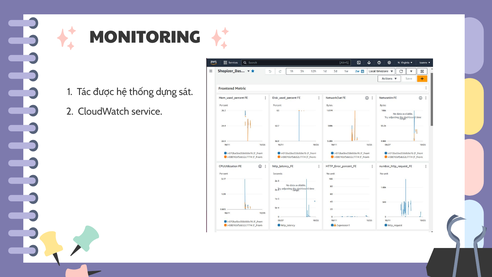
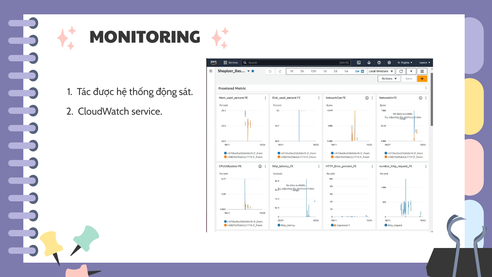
dựng: dựng -> động
